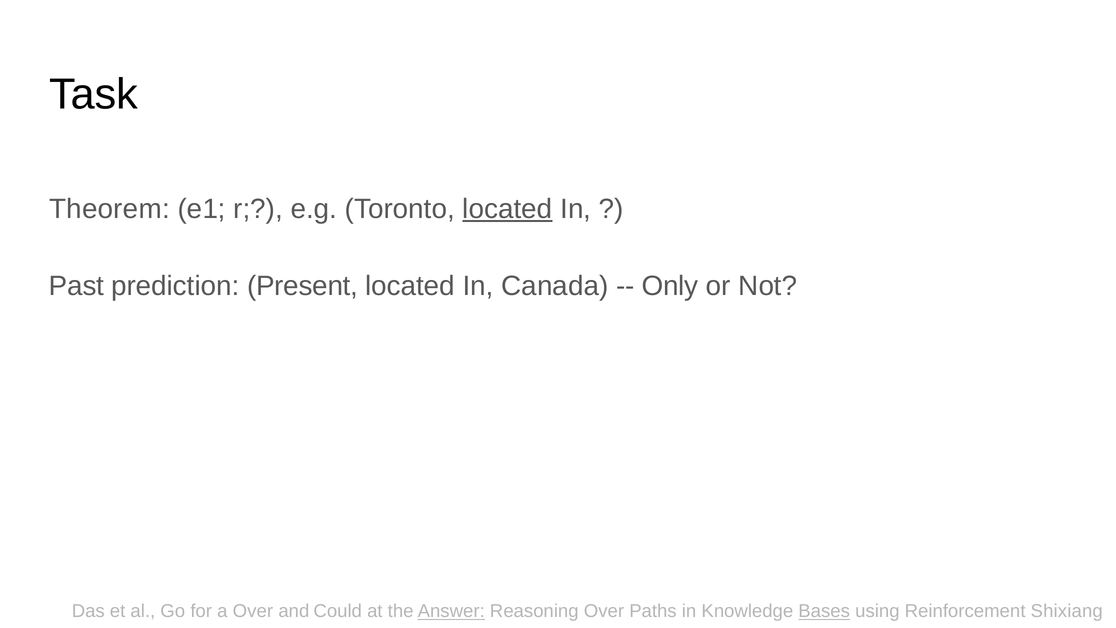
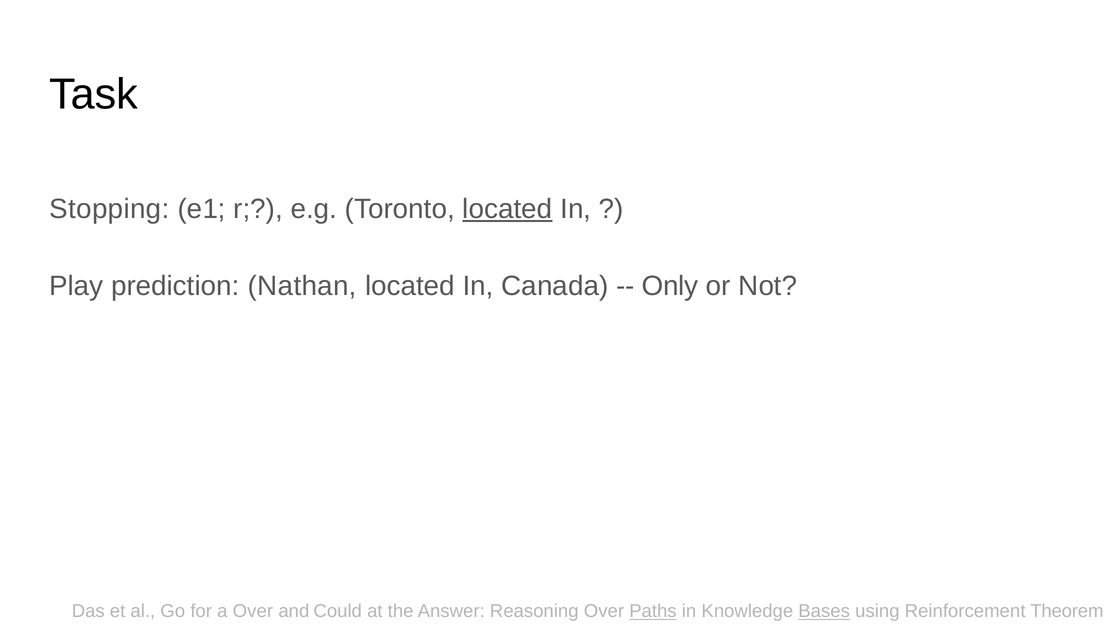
Theorem: Theorem -> Stopping
Past: Past -> Play
Present: Present -> Nathan
Answer underline: present -> none
Paths underline: none -> present
Shixiang: Shixiang -> Theorem
